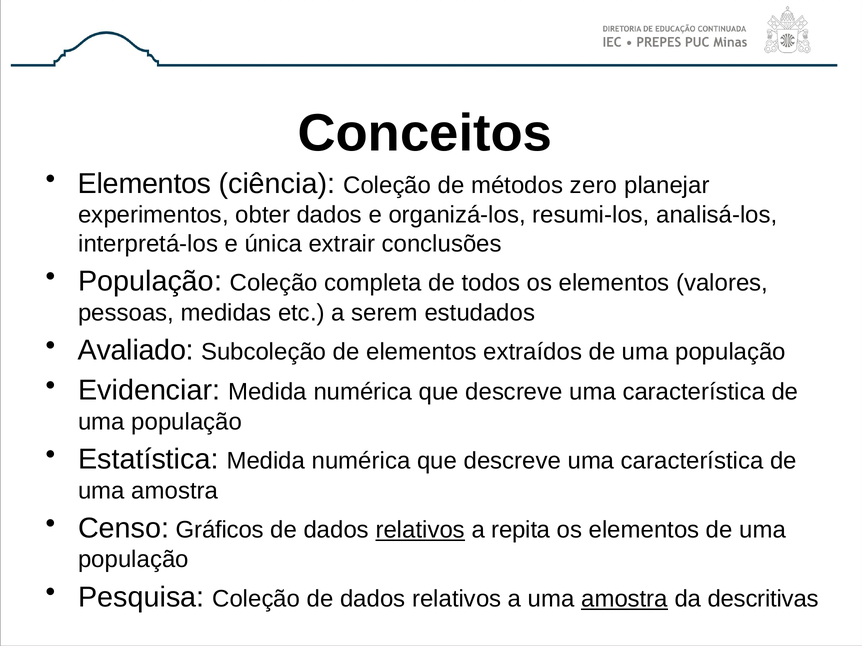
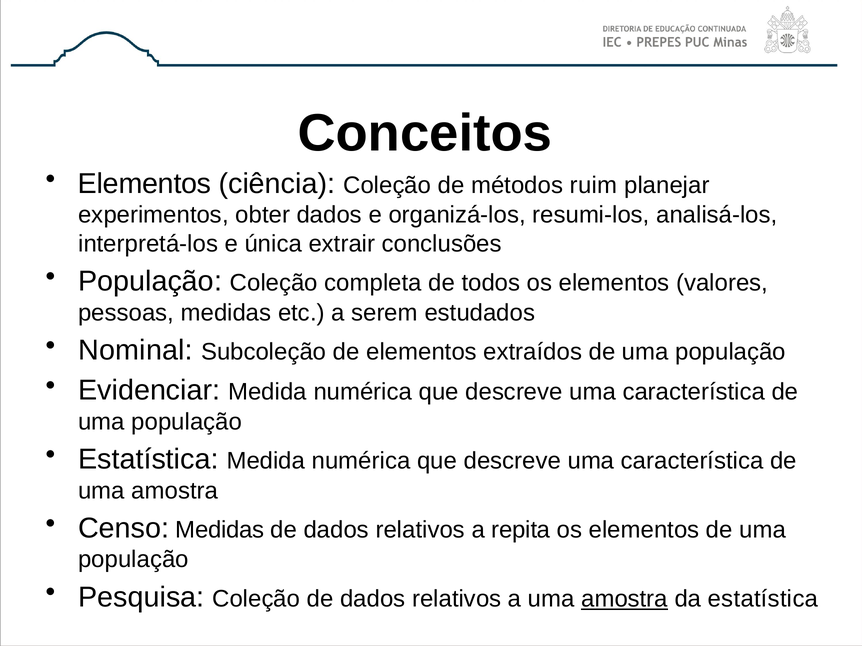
zero: zero -> ruim
Avaliado: Avaliado -> Nominal
Censo Gráficos: Gráficos -> Medidas
relativos at (420, 530) underline: present -> none
da descritivas: descritivas -> estatística
